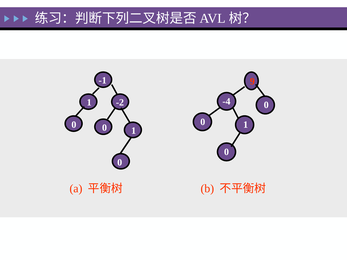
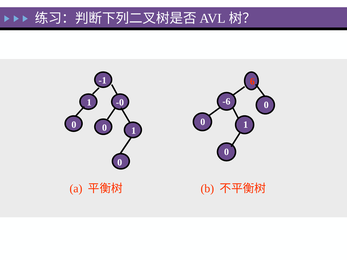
9: 9 -> 6
-4: -4 -> -6
-2: -2 -> -0
